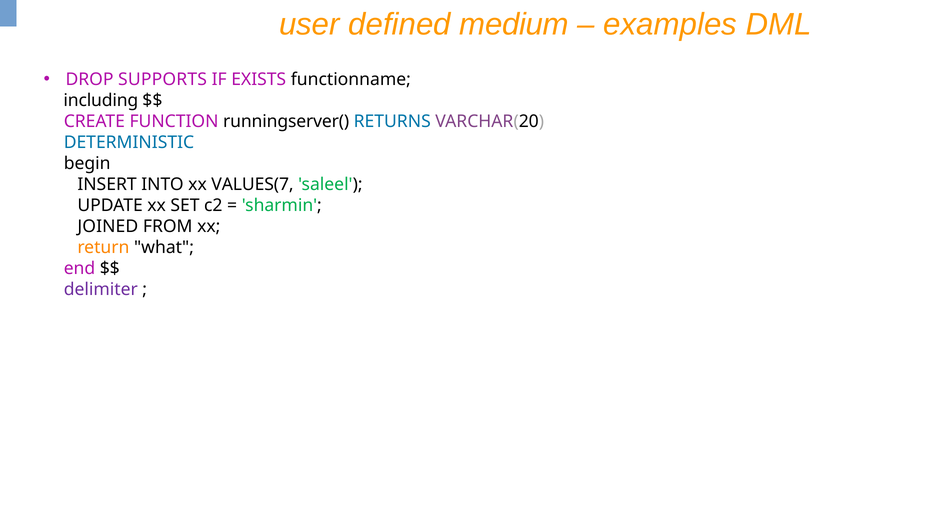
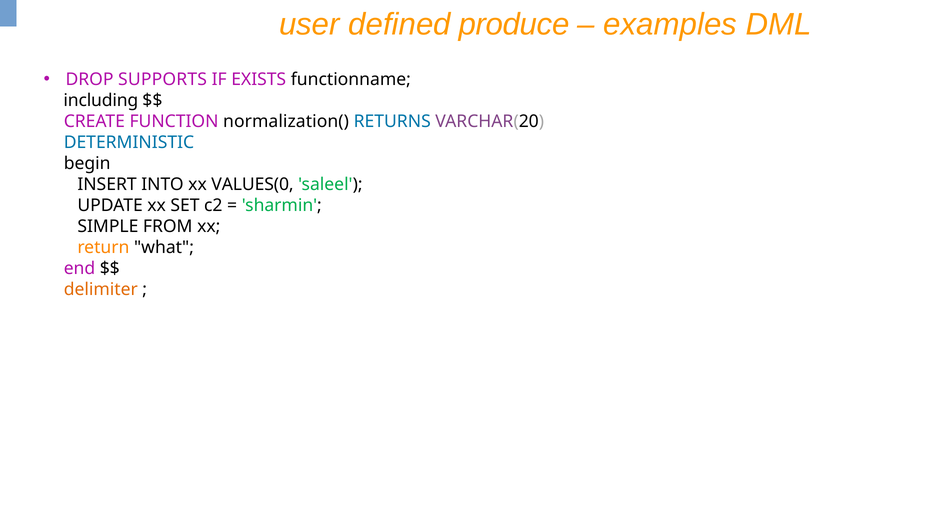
medium: medium -> produce
runningserver(: runningserver( -> normalization(
VALUES(7: VALUES(7 -> VALUES(0
JOINED: JOINED -> SIMPLE
delimiter colour: purple -> orange
